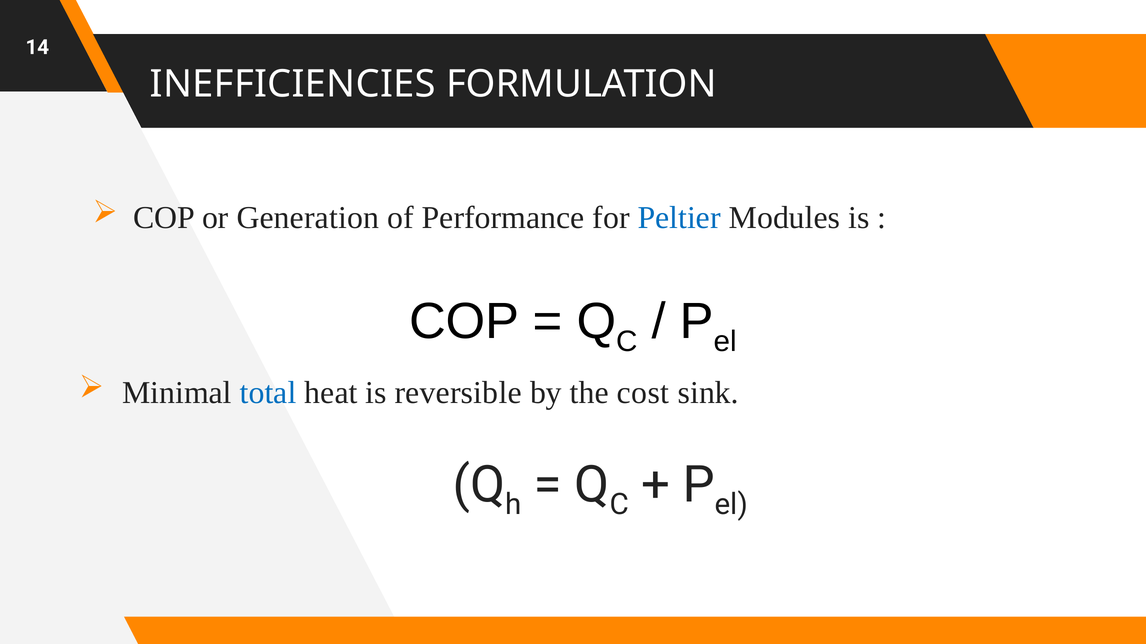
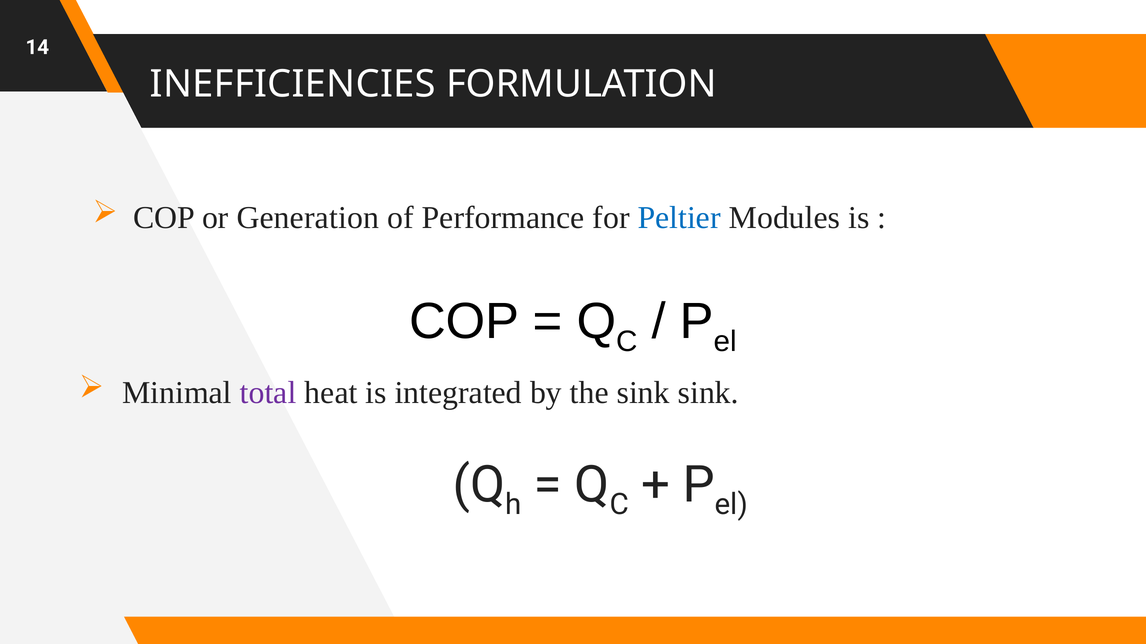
total colour: blue -> purple
reversible: reversible -> integrated
the cost: cost -> sink
